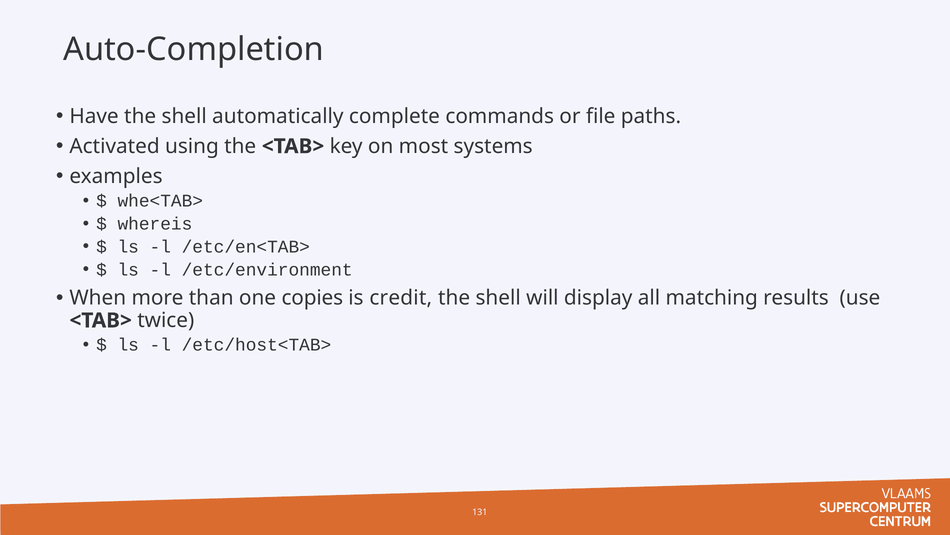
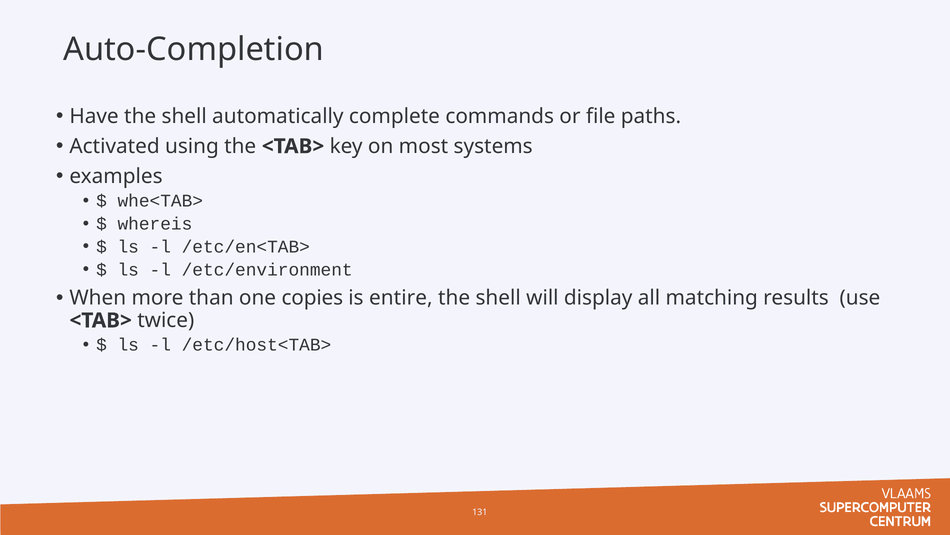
credit: credit -> entire
